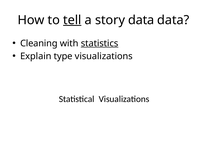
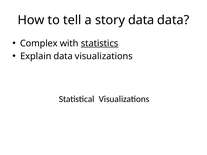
tell underline: present -> none
Cleaning: Cleaning -> Complex
Explain type: type -> data
